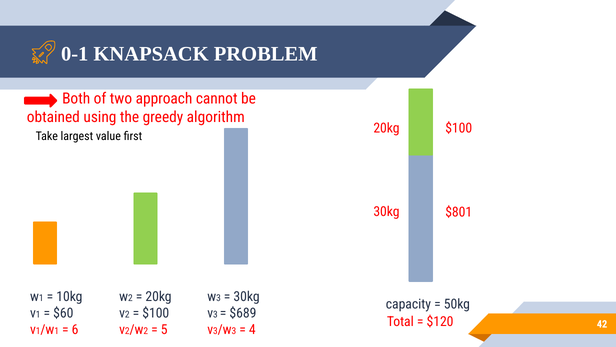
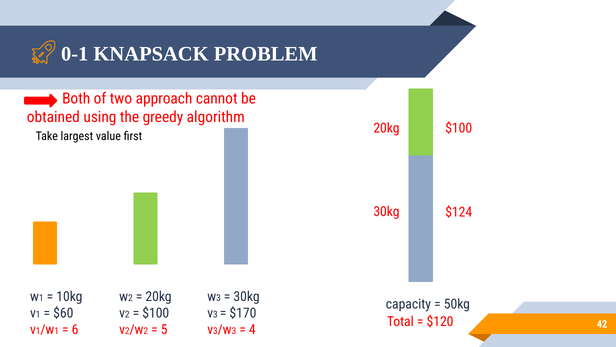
$801: $801 -> $124
$689: $689 -> $170
